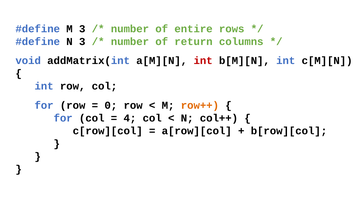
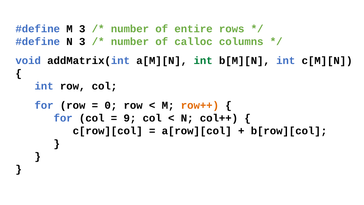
return: return -> calloc
int at (203, 61) colour: red -> green
4: 4 -> 9
